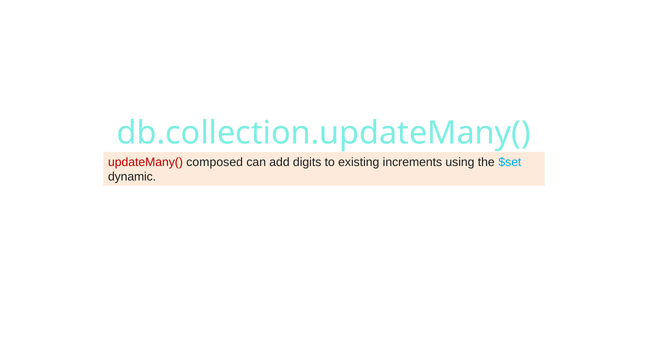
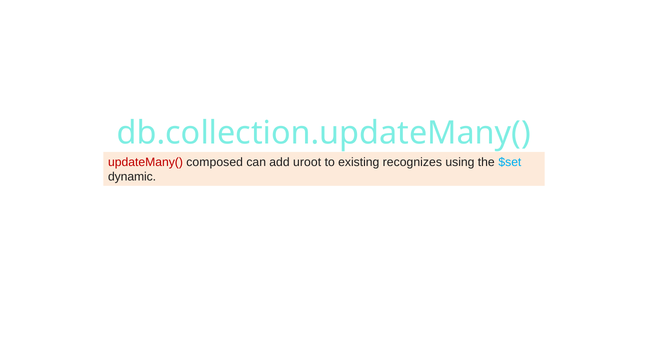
digits: digits -> uroot
increments: increments -> recognizes
